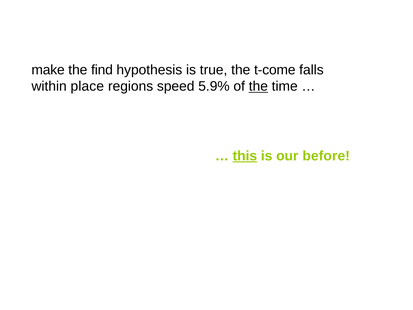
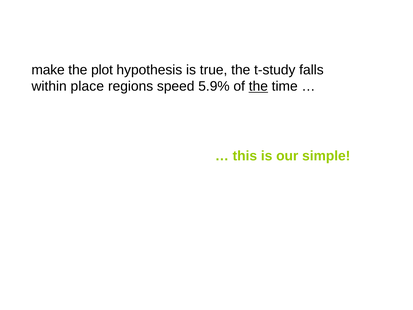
find: find -> plot
t-come: t-come -> t-study
this underline: present -> none
before: before -> simple
